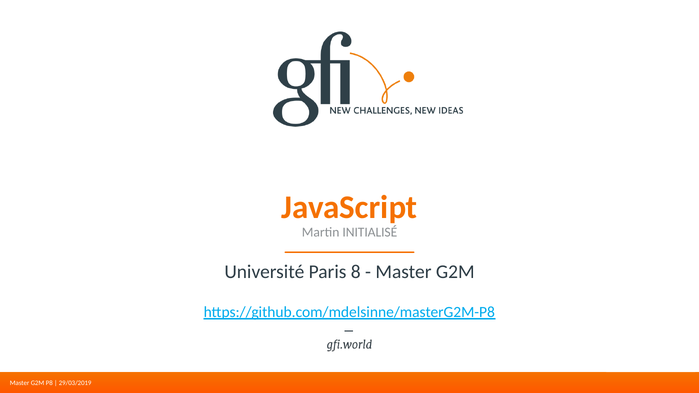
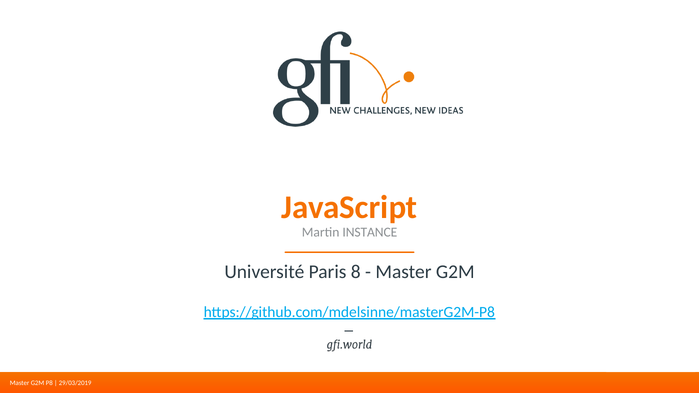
INITIALISÉ: INITIALISÉ -> INSTANCE
